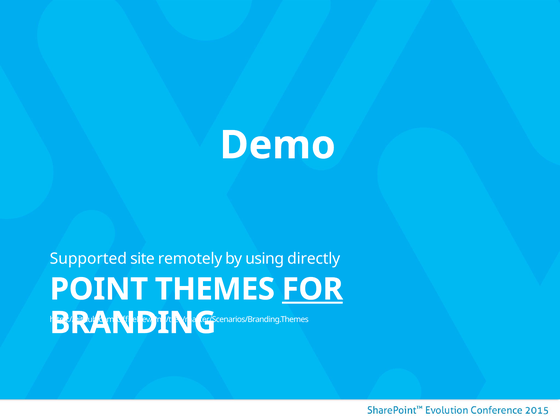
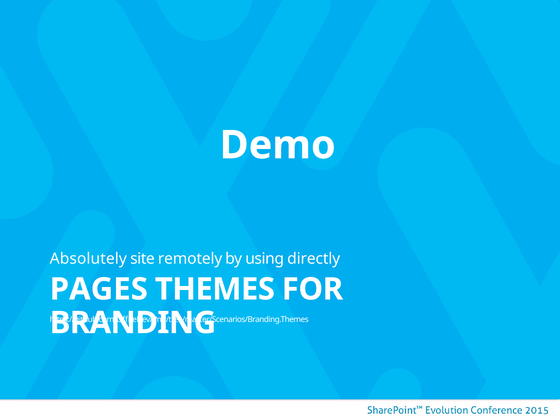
Supported: Supported -> Absolutely
POINT: POINT -> PAGES
FOR underline: present -> none
